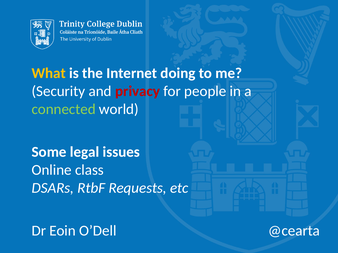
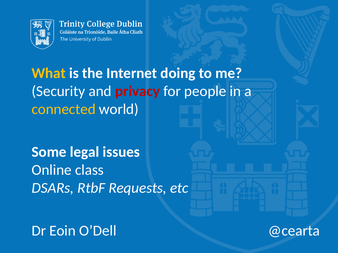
connected colour: light green -> yellow
